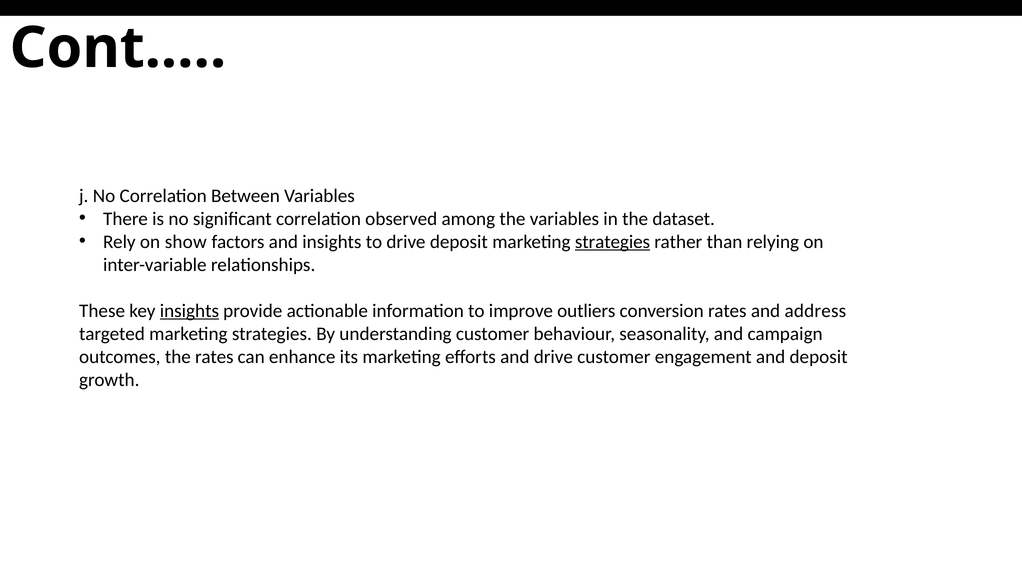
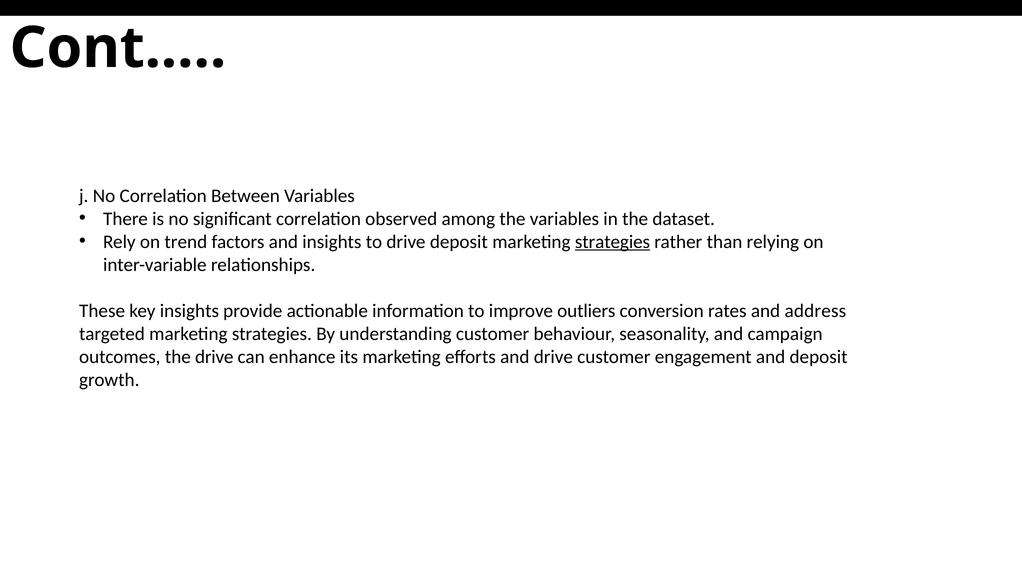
show: show -> trend
insights at (189, 311) underline: present -> none
the rates: rates -> drive
